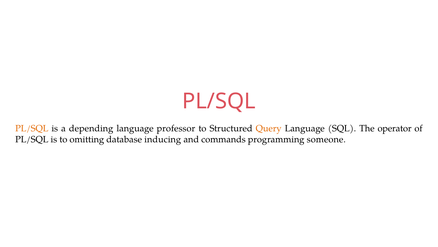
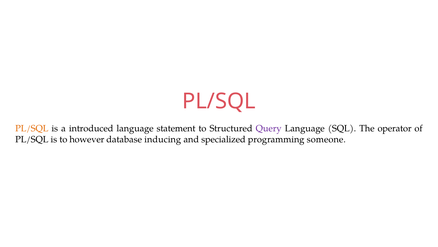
depending: depending -> introduced
professor: professor -> statement
Query colour: orange -> purple
omitting: omitting -> however
commands: commands -> specialized
